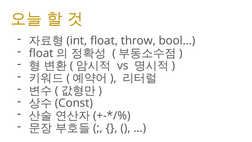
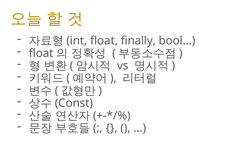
throw: throw -> finally
